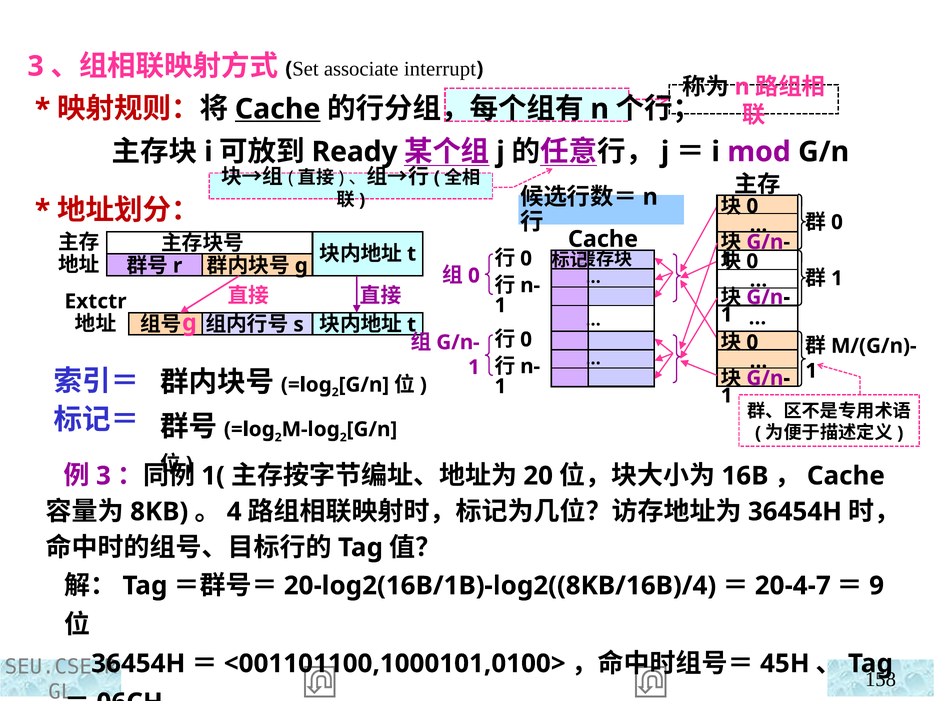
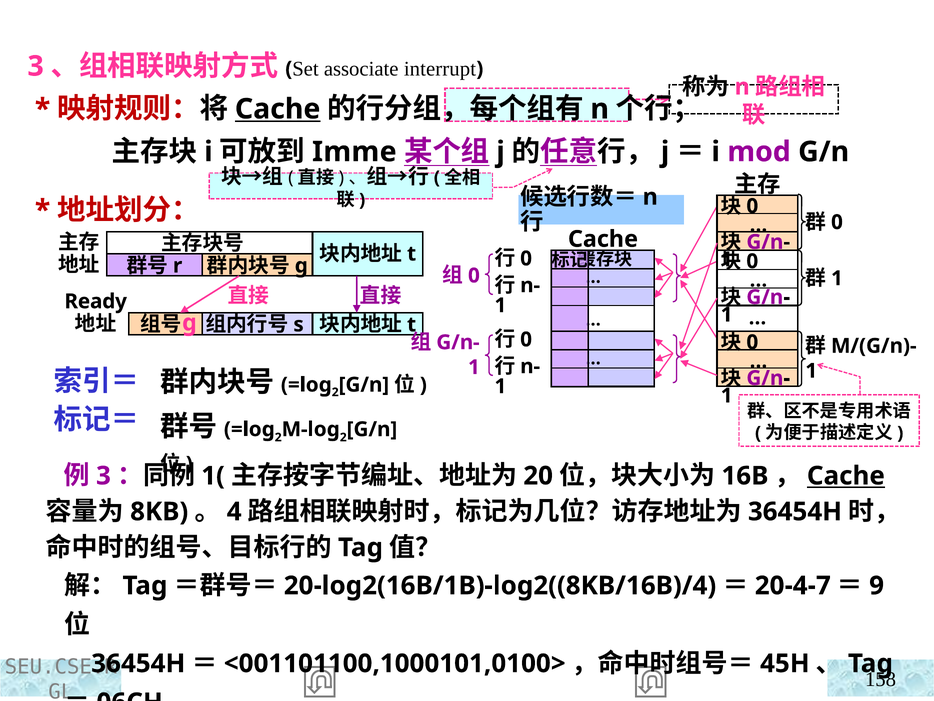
Ready: Ready -> Imme
Extctr: Extctr -> Ready
Cache at (846, 476) underline: none -> present
